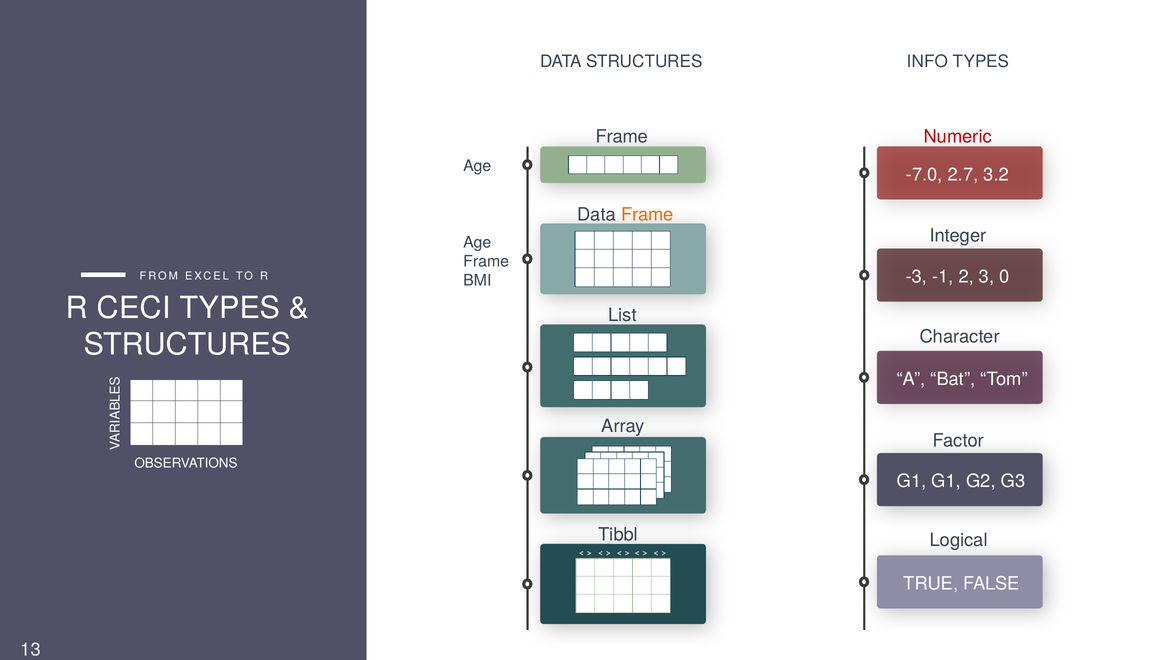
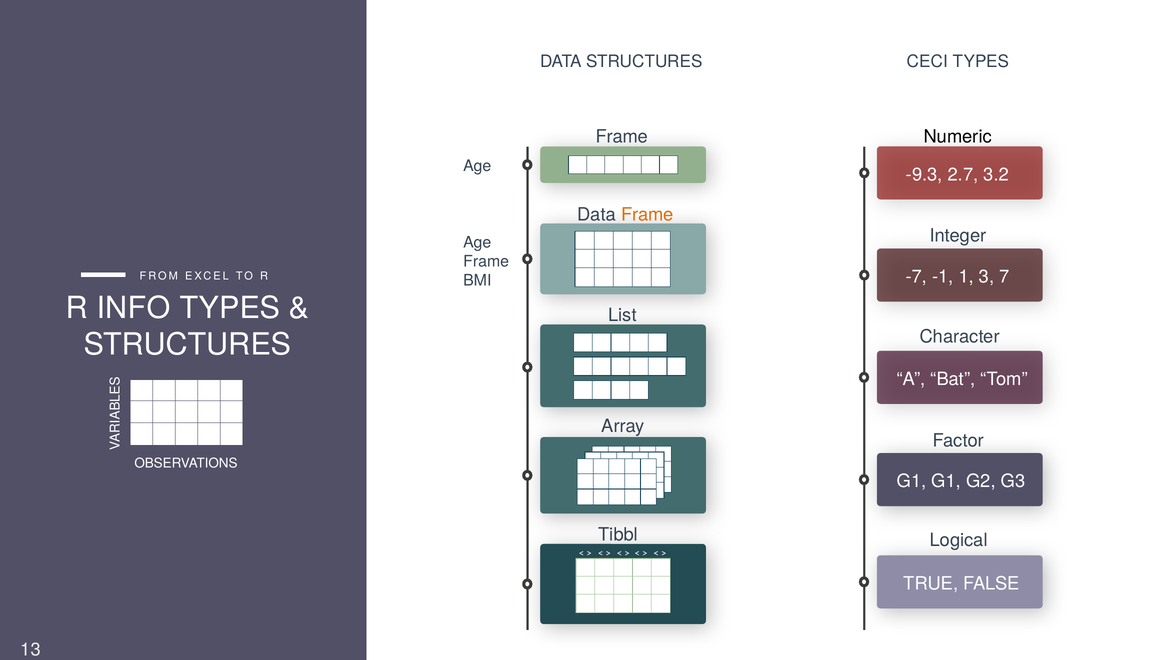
INFO: INFO -> CECI
Numeric colour: red -> black
-7.0: -7.0 -> -9.3
-3: -3 -> -7
2: 2 -> 1
0: 0 -> 7
CECI: CECI -> INFO
